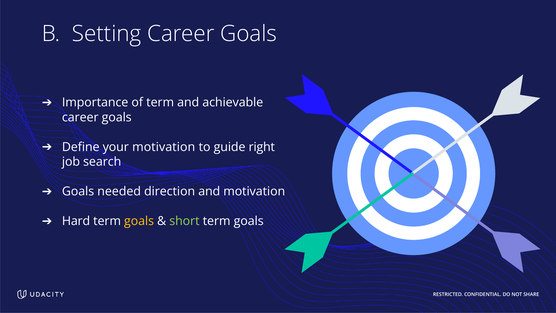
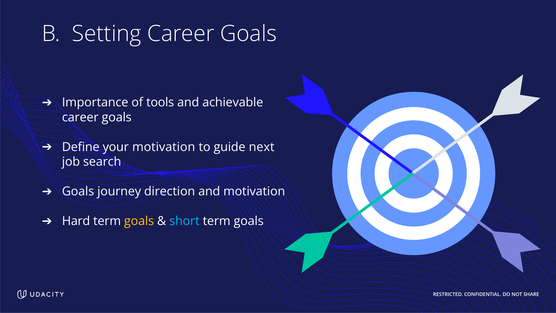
of term: term -> tools
right: right -> next
needed: needed -> journey
short colour: light green -> light blue
